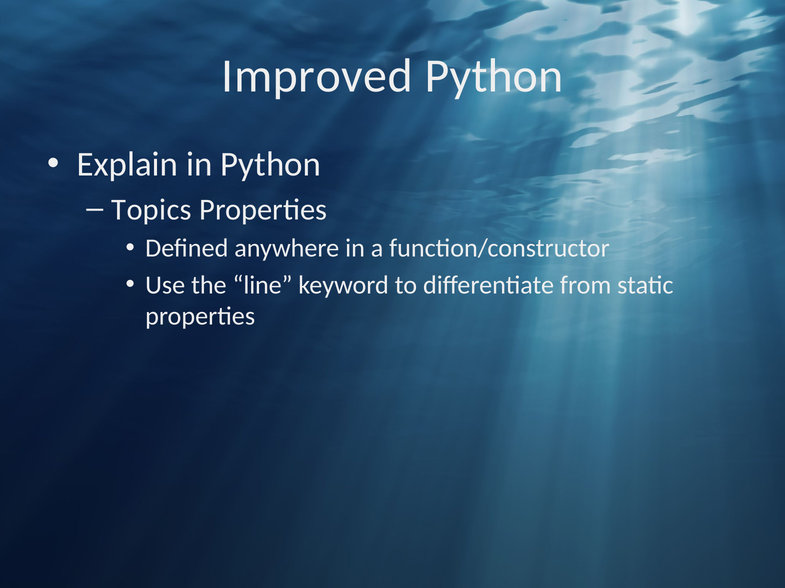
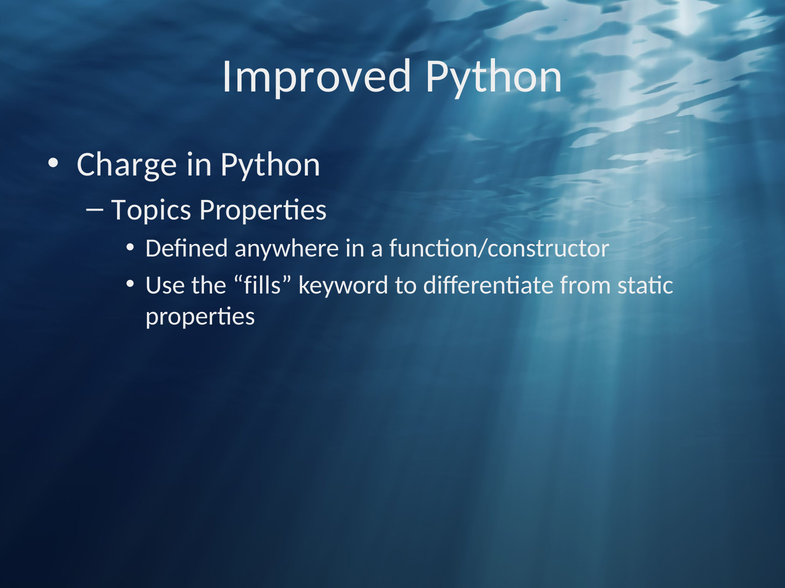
Explain: Explain -> Charge
line: line -> fills
